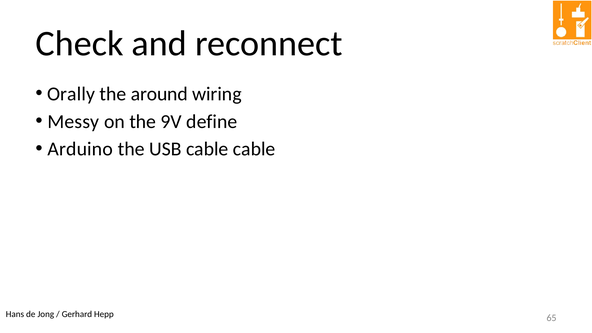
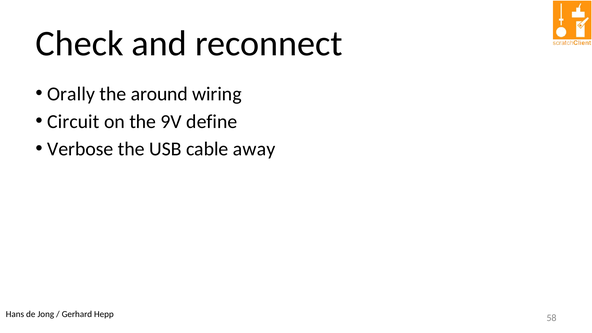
Messy: Messy -> Circuit
Arduino: Arduino -> Verbose
cable cable: cable -> away
65: 65 -> 58
